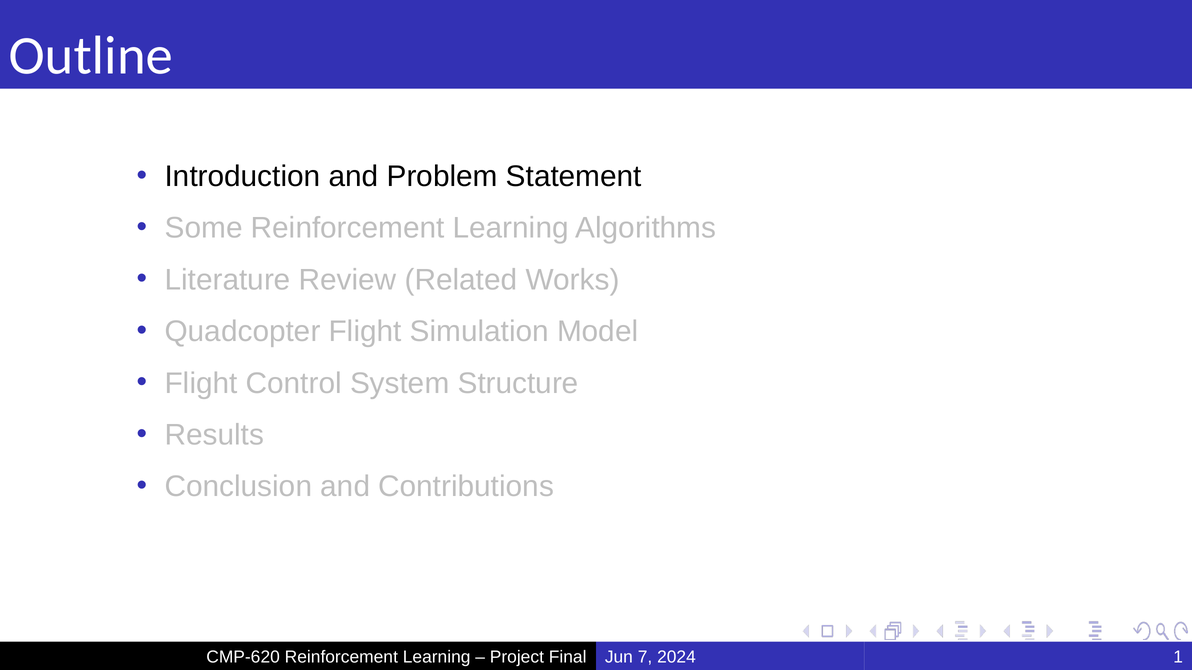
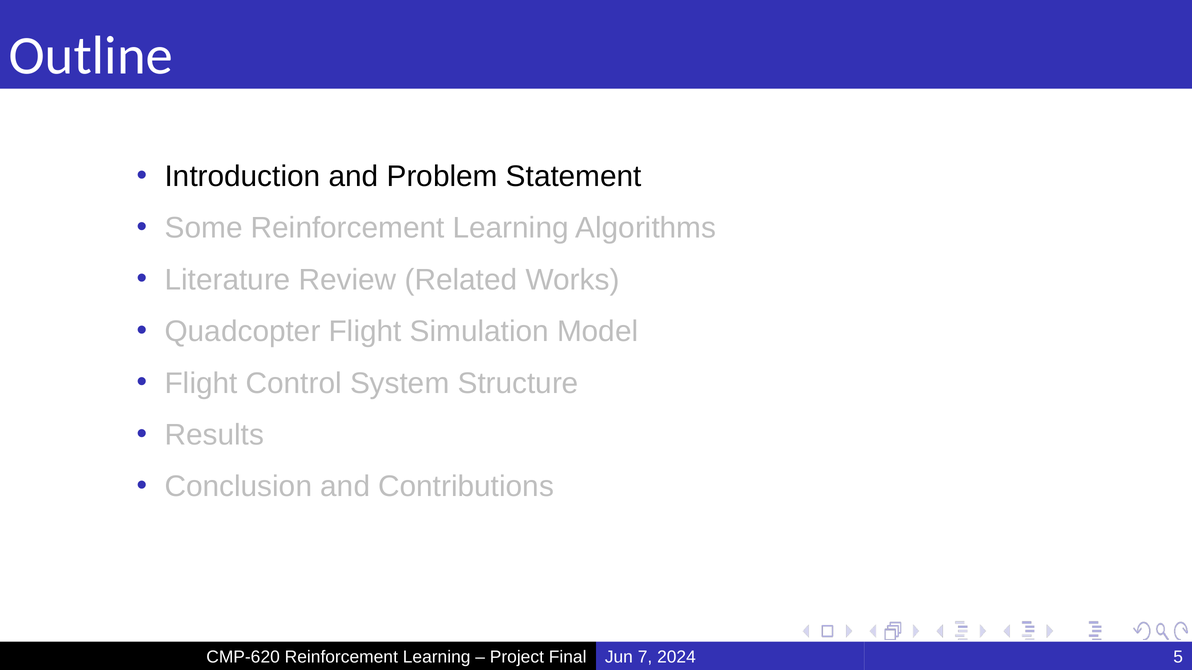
1: 1 -> 5
